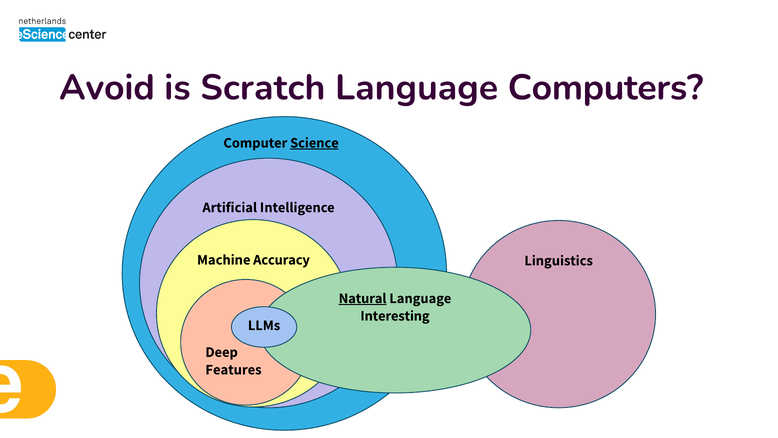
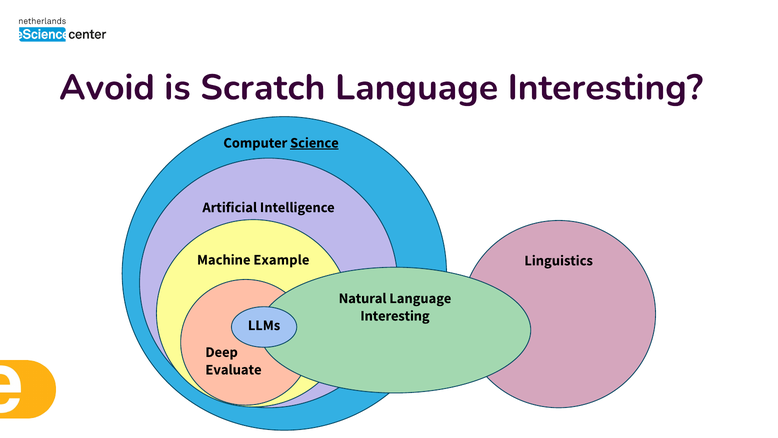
Computers at (606, 87): Computers -> Interesting
Accuracy: Accuracy -> Example
Natural underline: present -> none
Features: Features -> Evaluate
